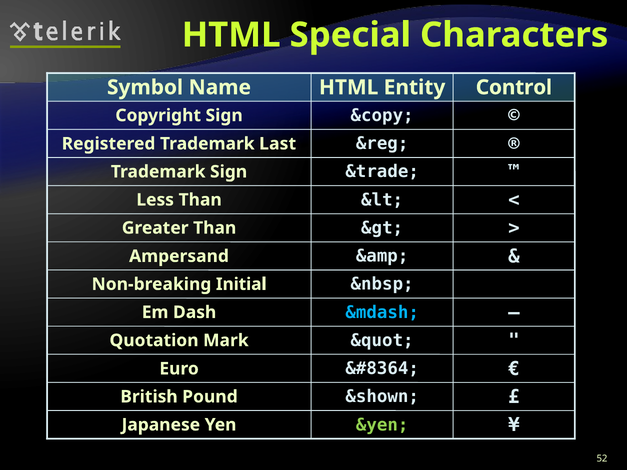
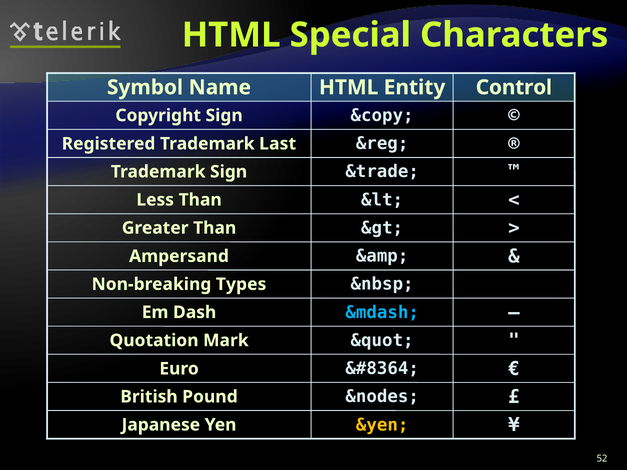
Initial: Initial -> Types
&shown: &shown -> &nodes
&yen colour: light green -> yellow
